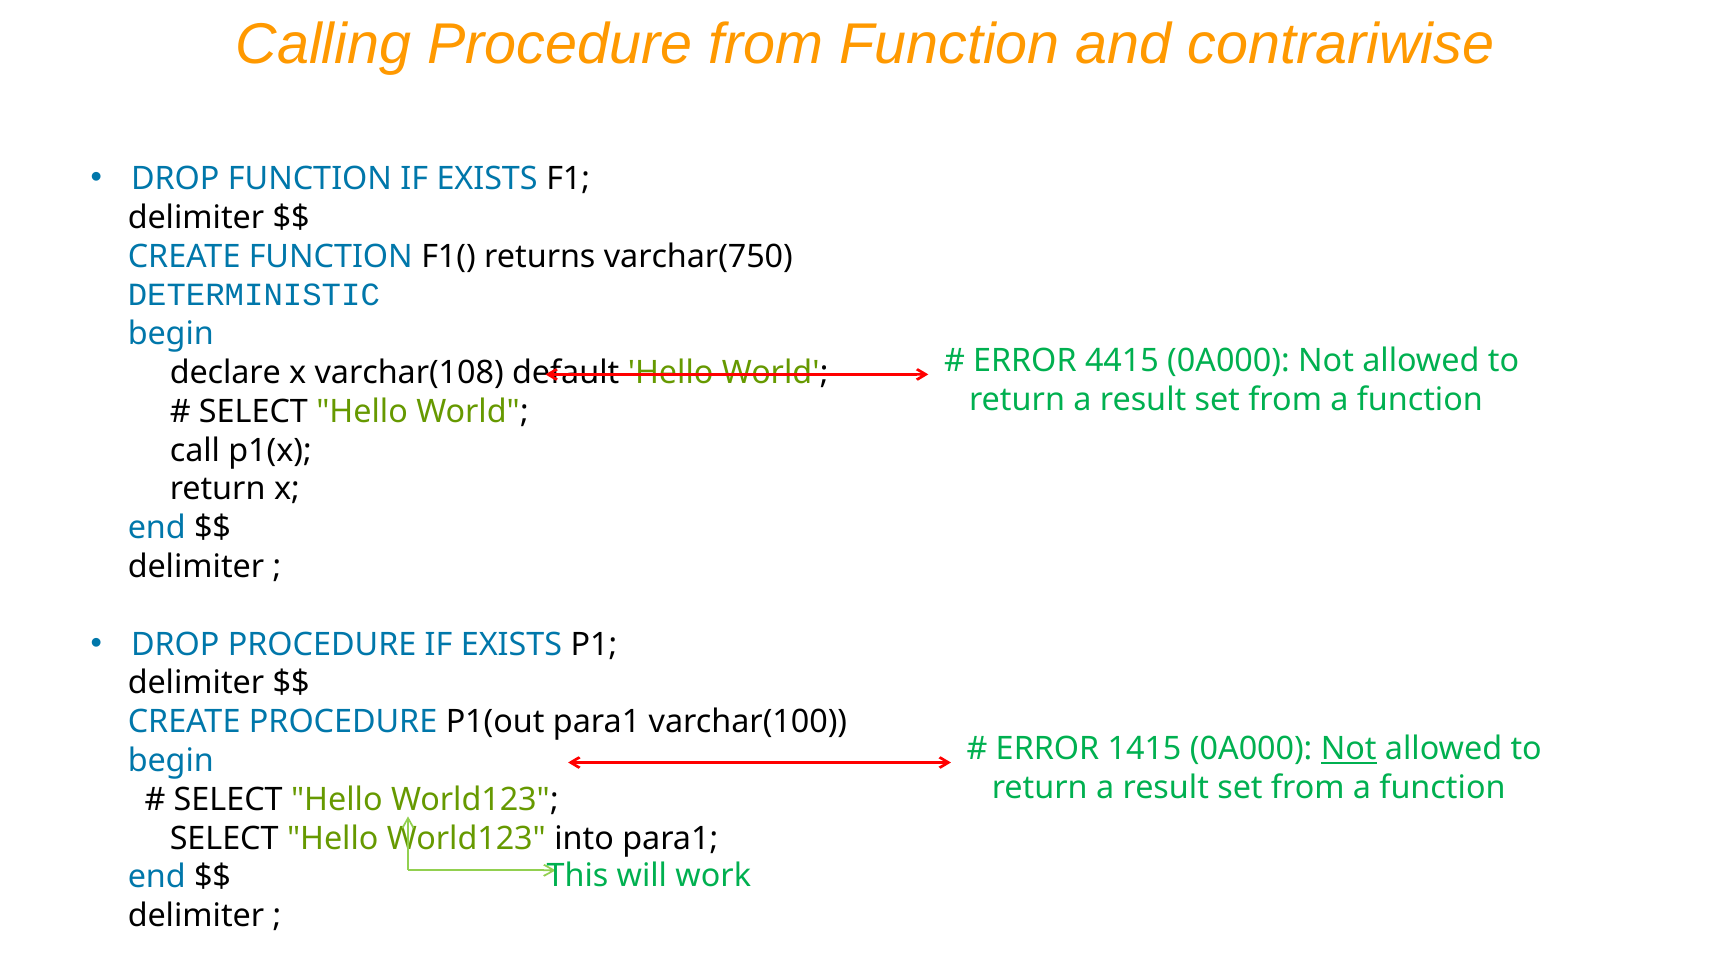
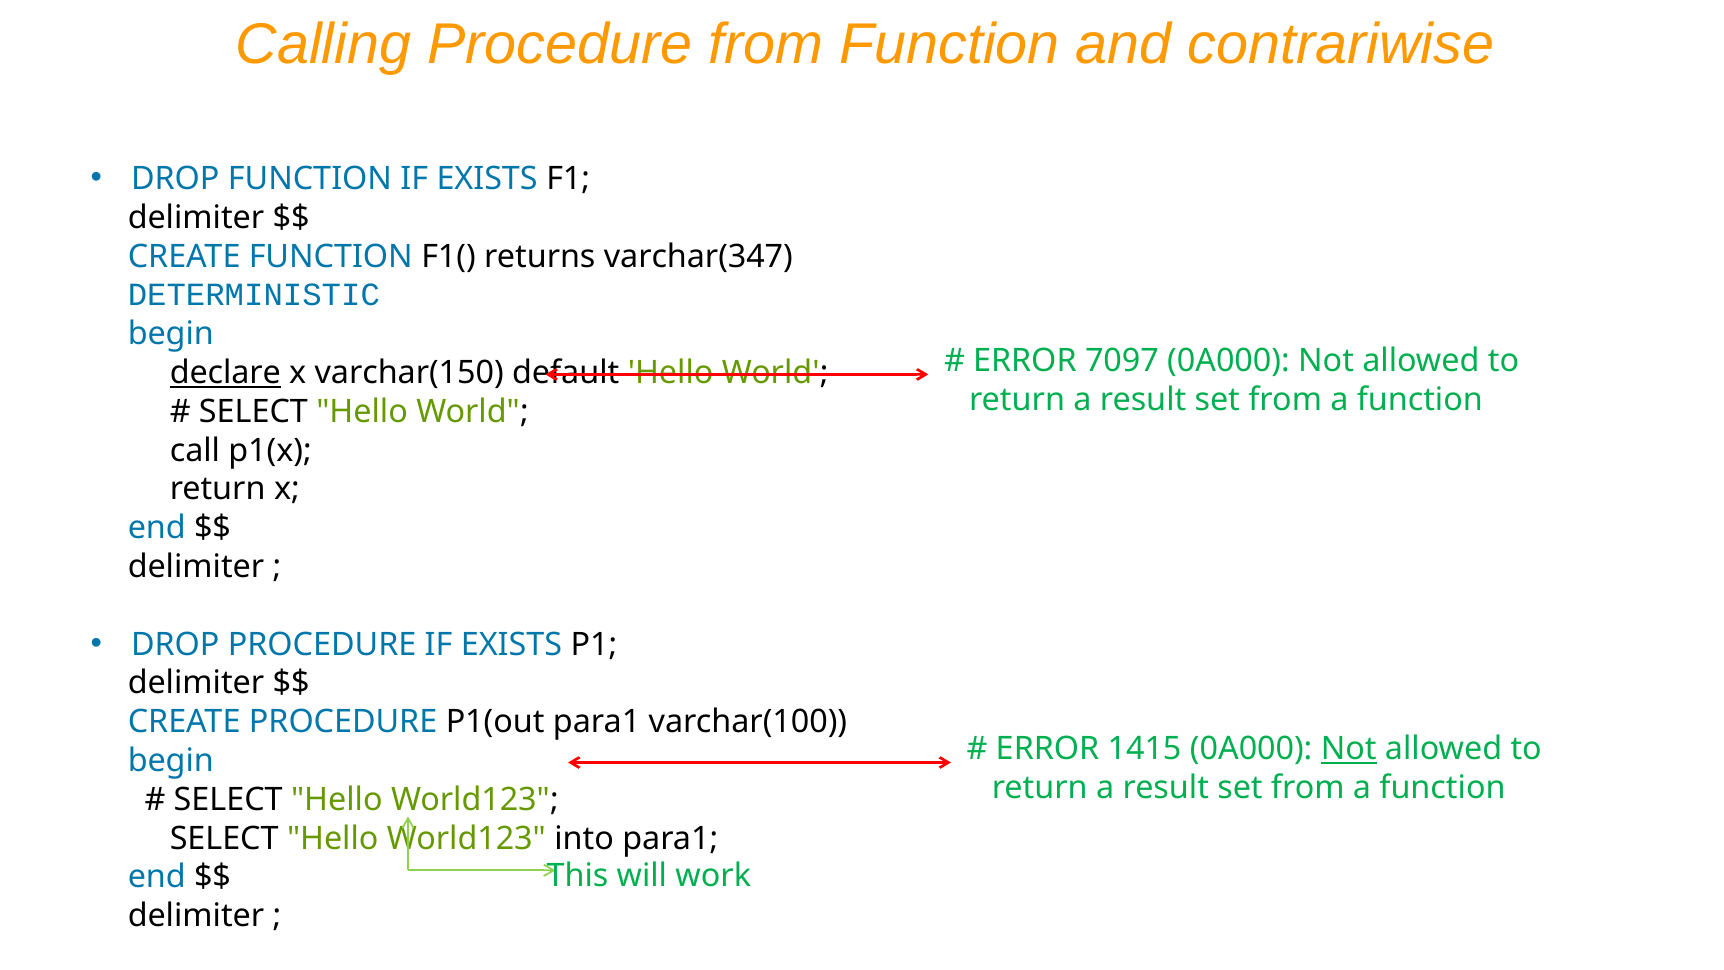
varchar(750: varchar(750 -> varchar(347
4415: 4415 -> 7097
declare underline: none -> present
varchar(108: varchar(108 -> varchar(150
